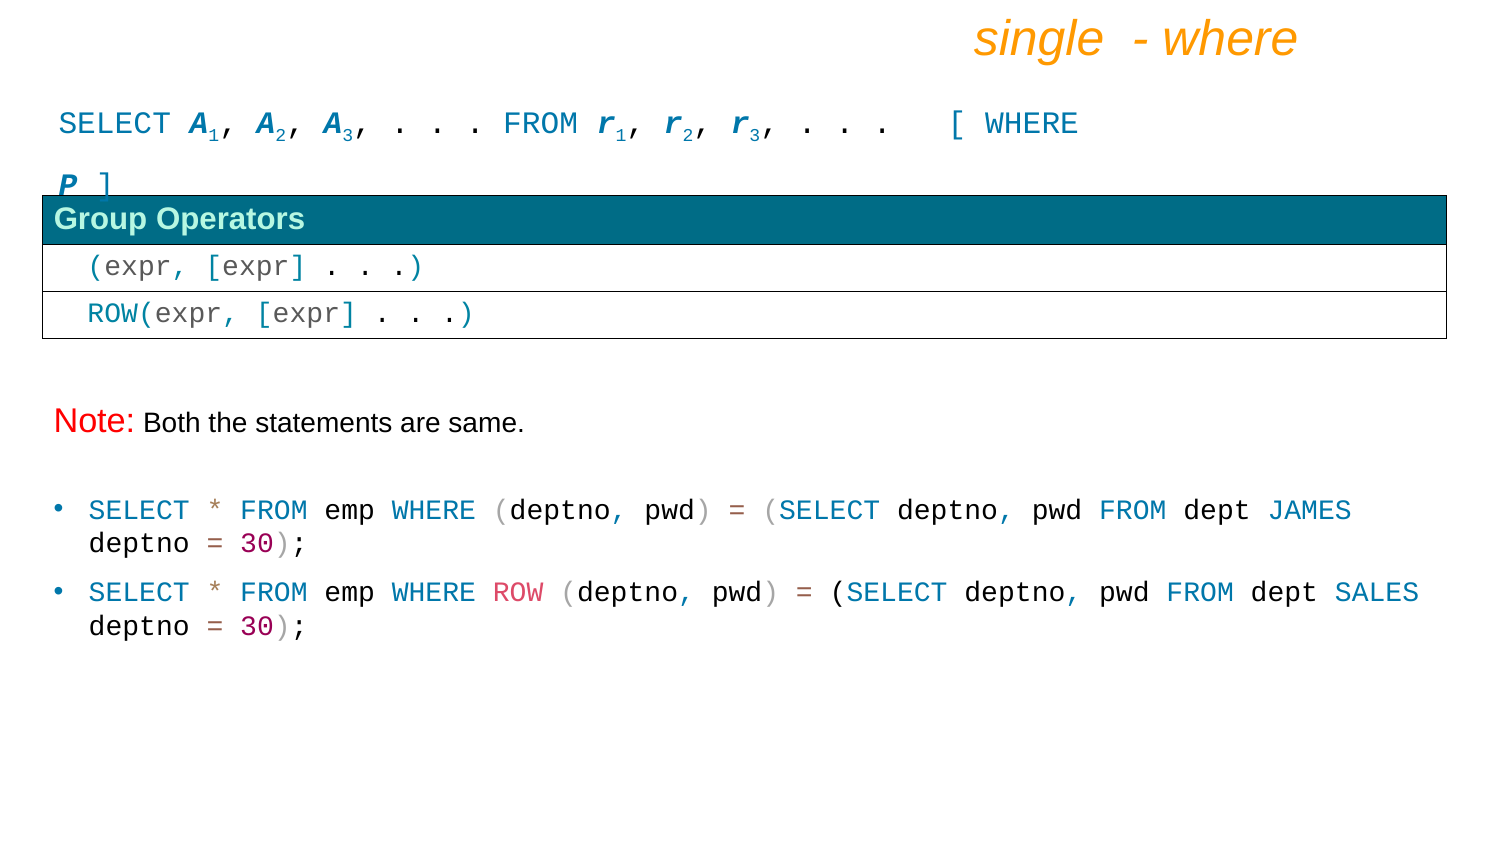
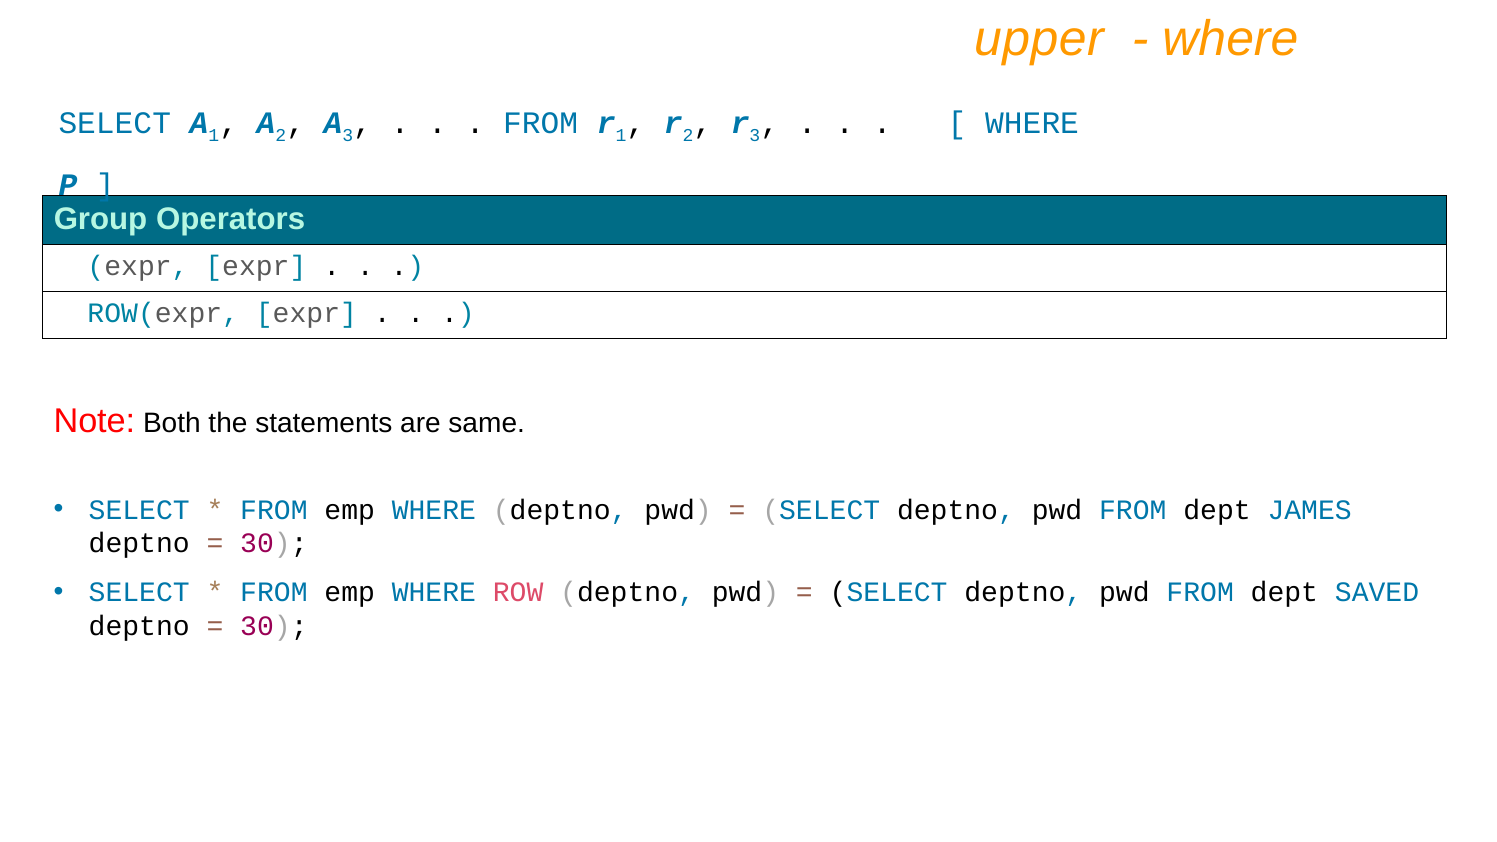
single: single -> upper
SALES: SALES -> SAVED
